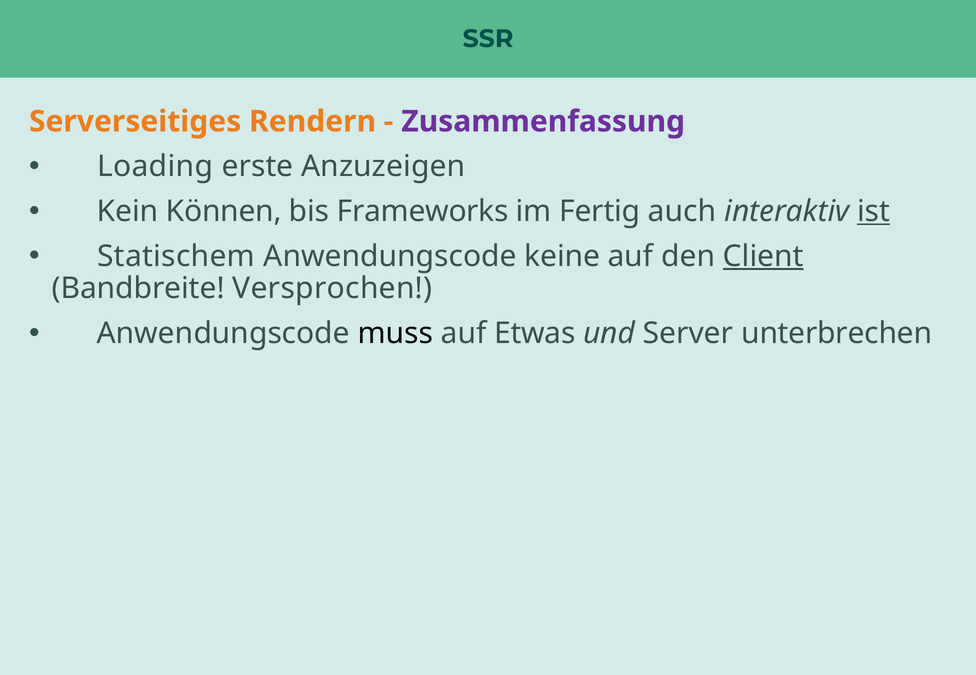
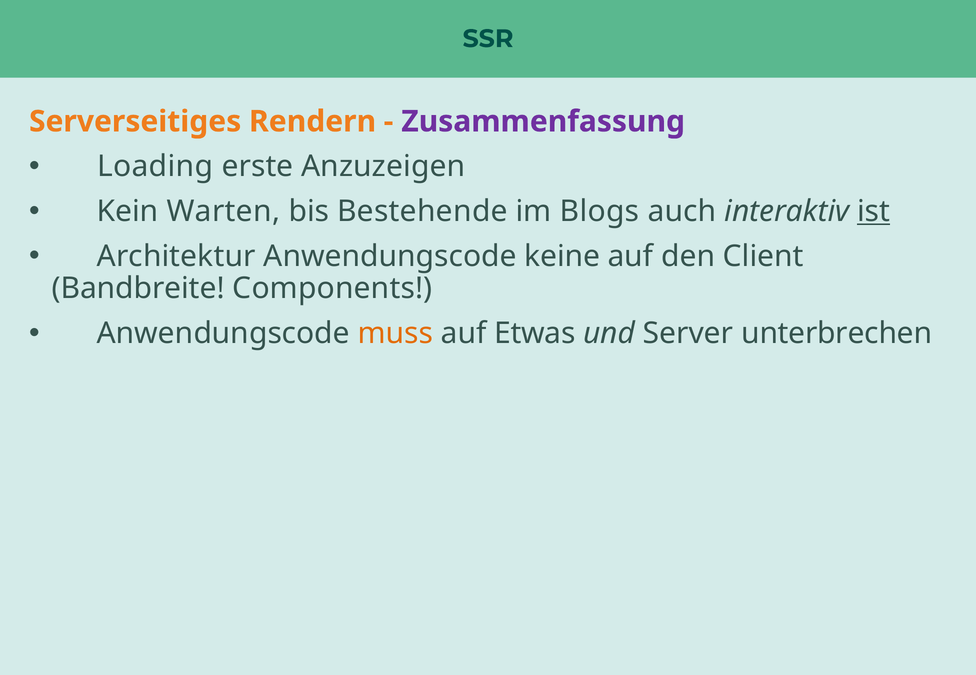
Können: Können -> Warten
Frameworks: Frameworks -> Bestehende
Fertig: Fertig -> Blogs
Statischem: Statischem -> Architektur
Client underline: present -> none
Versprochen: Versprochen -> Components
muss colour: black -> orange
